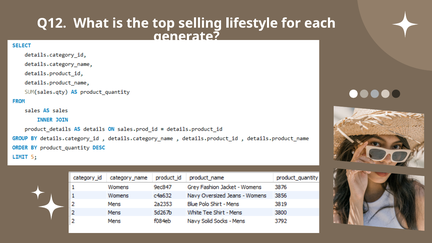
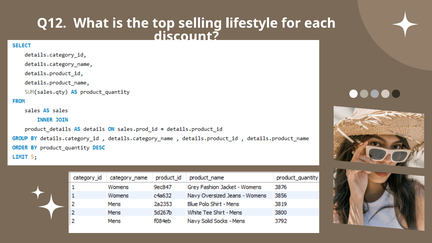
generate: generate -> discount
